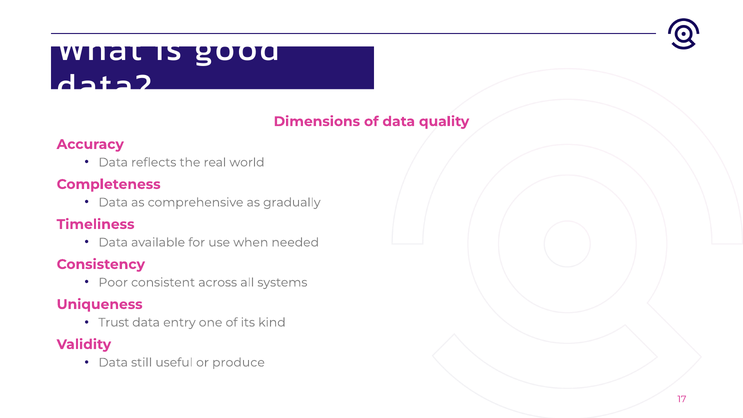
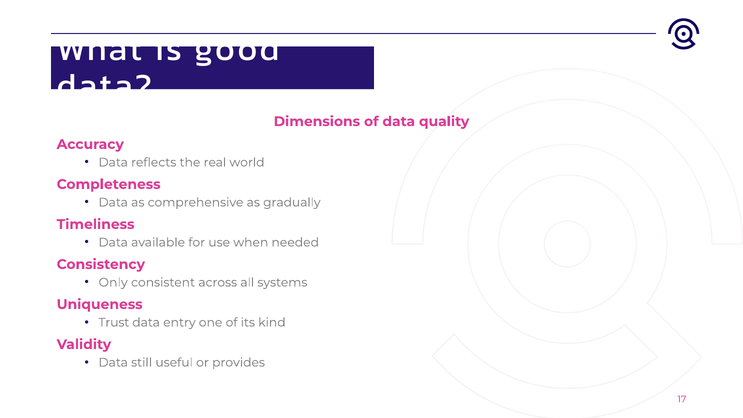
Poor: Poor -> Only
produce: produce -> provides
